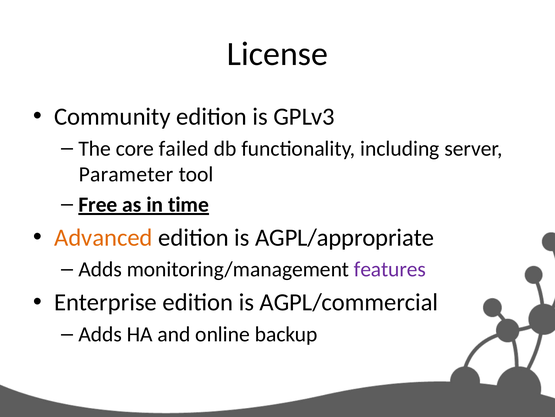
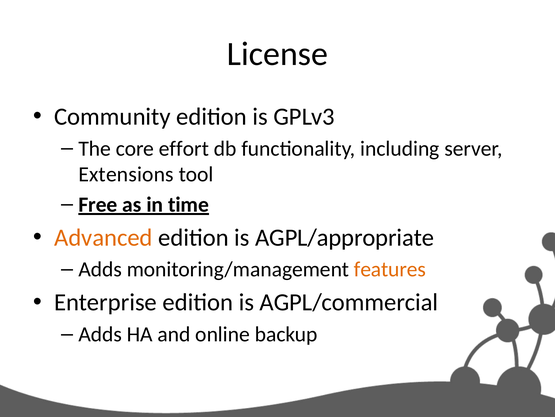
failed: failed -> effort
Parameter: Parameter -> Extensions
features colour: purple -> orange
